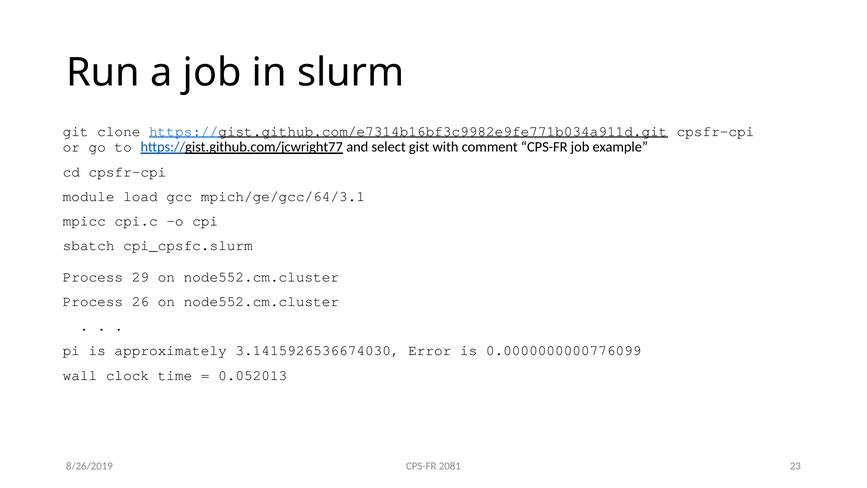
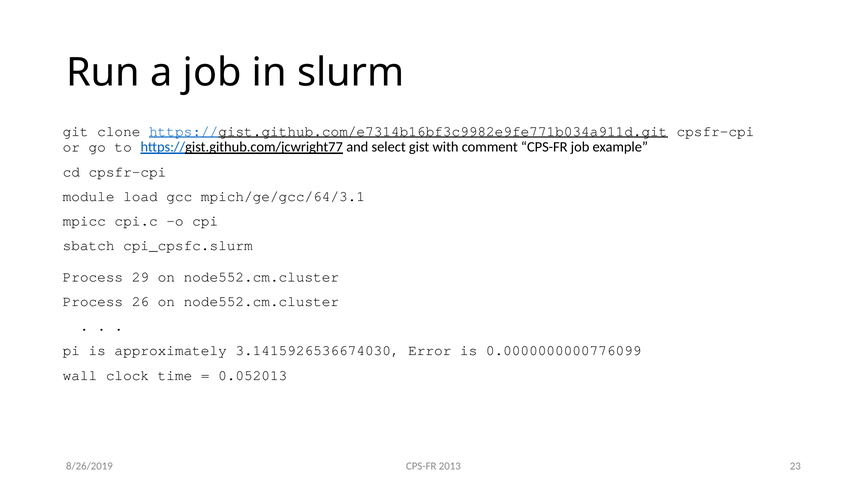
2081: 2081 -> 2013
